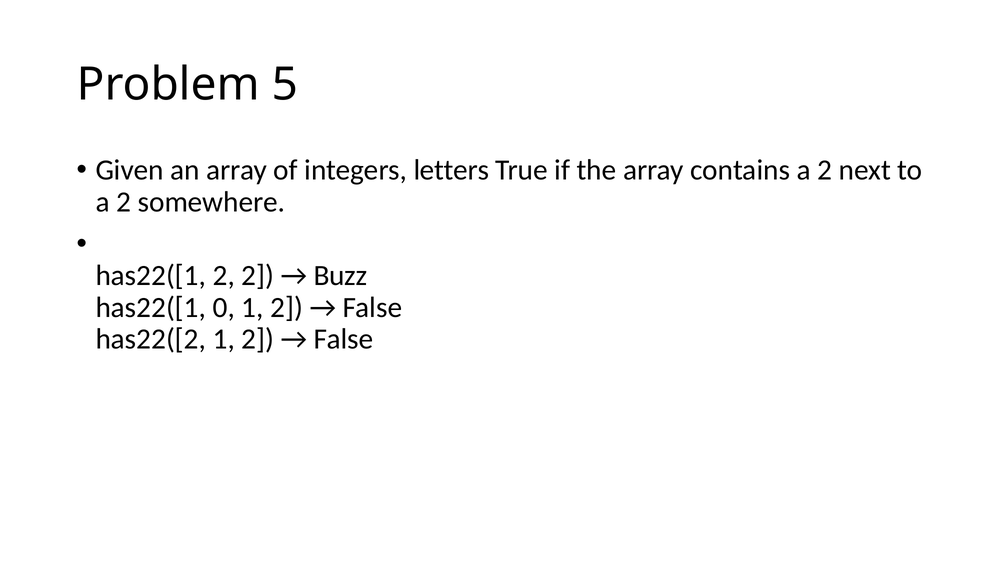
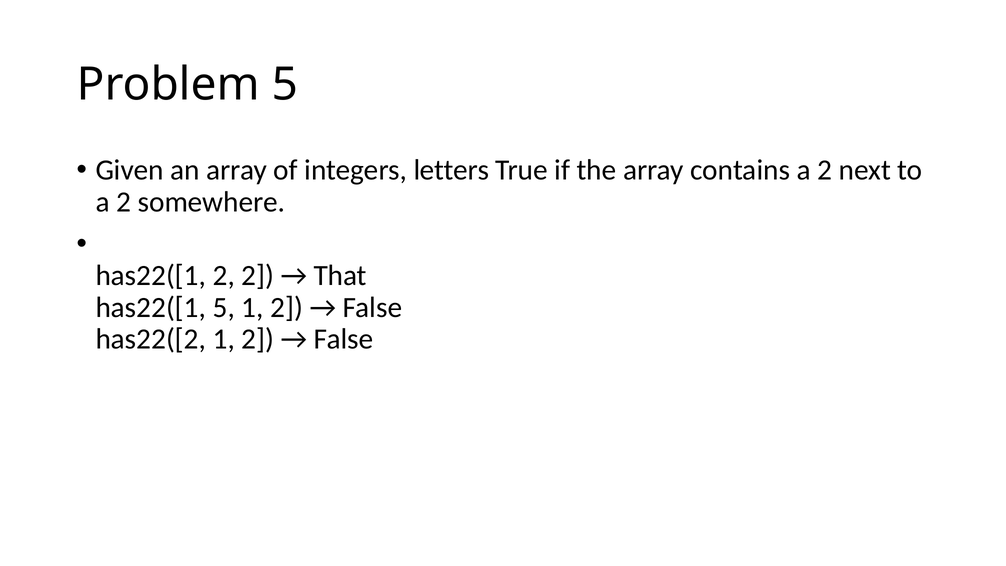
Buzz: Buzz -> That
has22([1 0: 0 -> 5
